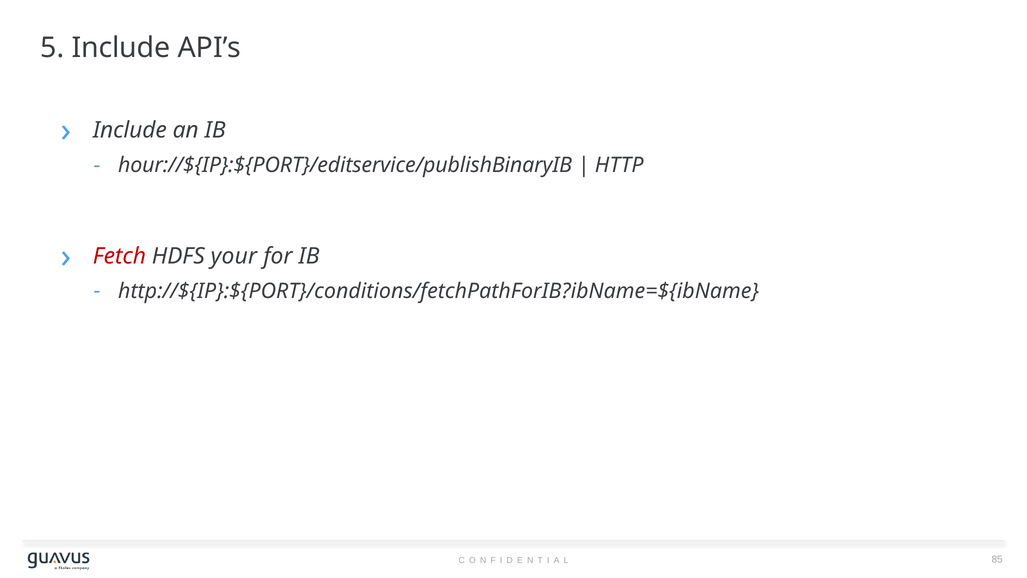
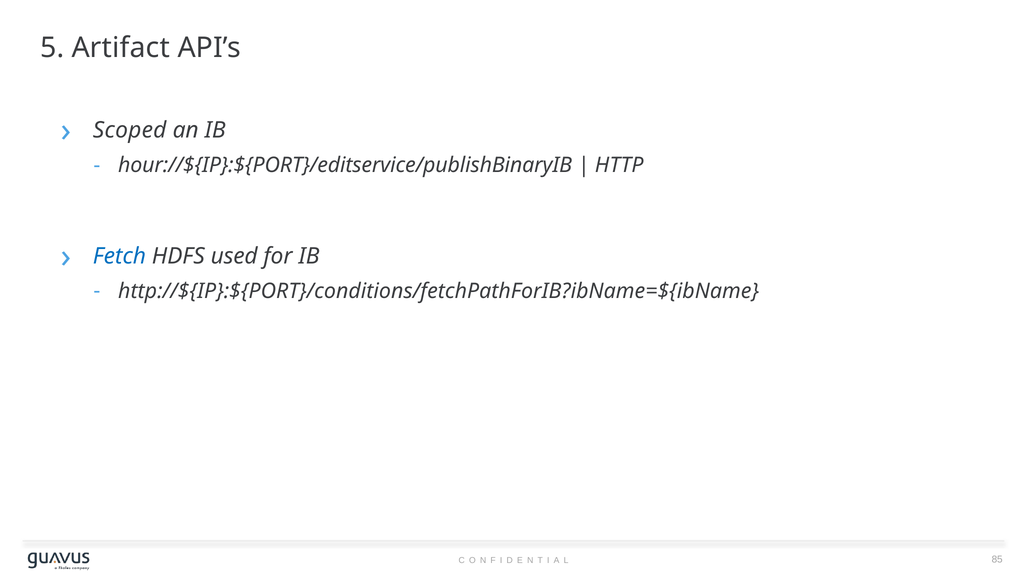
5 Include: Include -> Artifact
Include at (130, 130): Include -> Scoped
Fetch colour: red -> blue
your: your -> used
